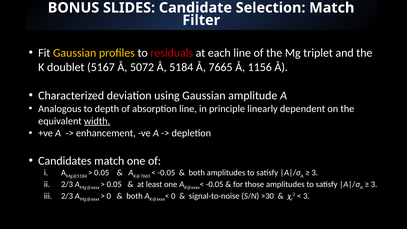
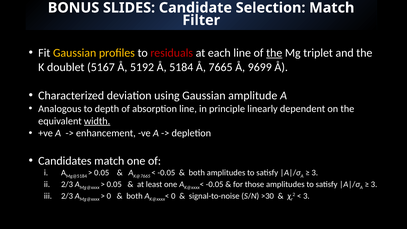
the at (274, 53) underline: none -> present
5072: 5072 -> 5192
1156: 1156 -> 9699
